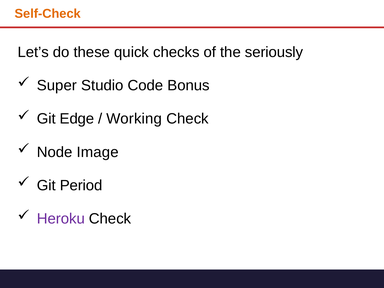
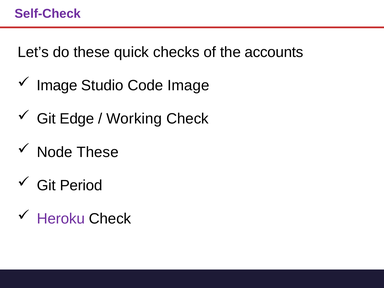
Self-Check colour: orange -> purple
seriously: seriously -> accounts
Super at (57, 86): Super -> Image
Code Bonus: Bonus -> Image
Node Image: Image -> These
